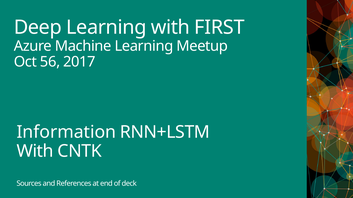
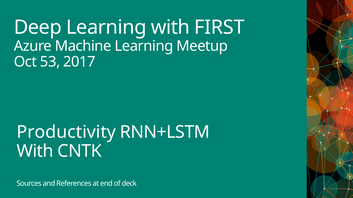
56: 56 -> 53
Information: Information -> Productivity
